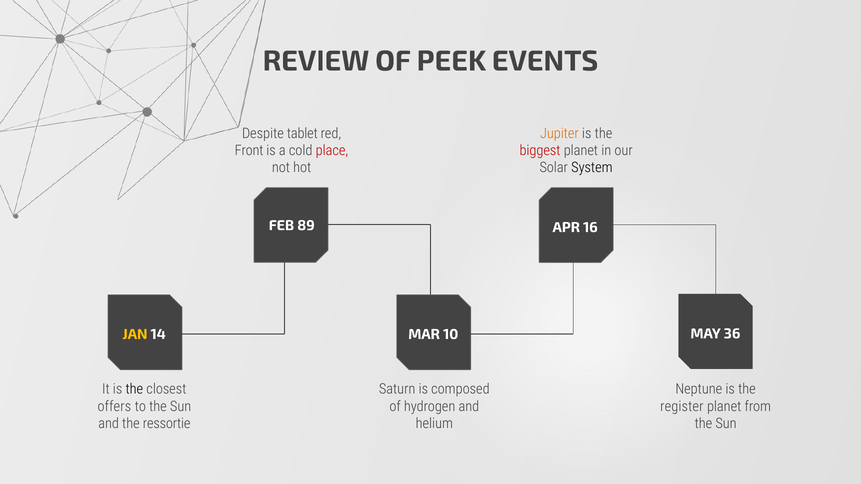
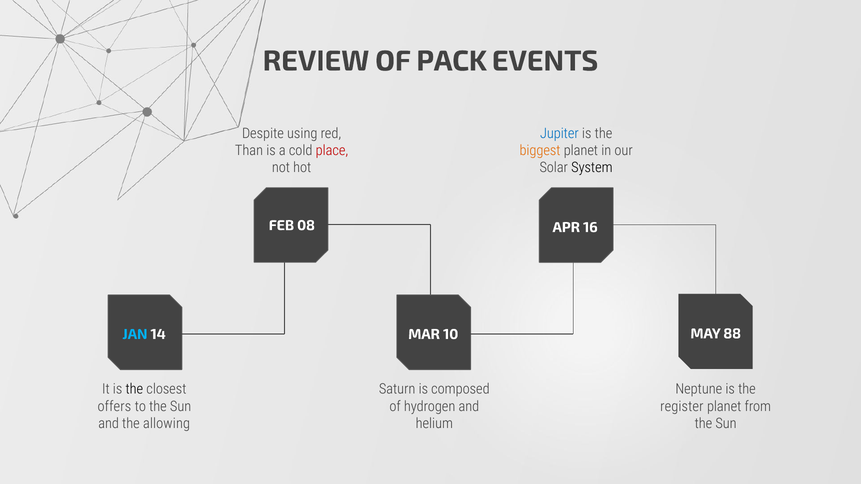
PEEK: PEEK -> PACK
tablet: tablet -> using
Jupiter colour: orange -> blue
Front: Front -> Than
biggest colour: red -> orange
89: 89 -> 08
JAN colour: yellow -> light blue
36: 36 -> 88
ressortie: ressortie -> allowing
